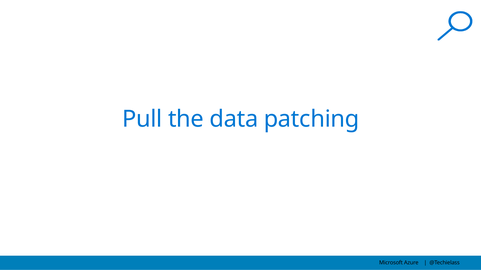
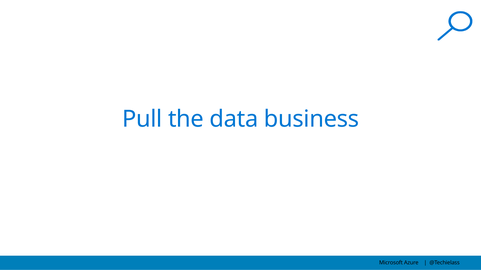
patching: patching -> business
